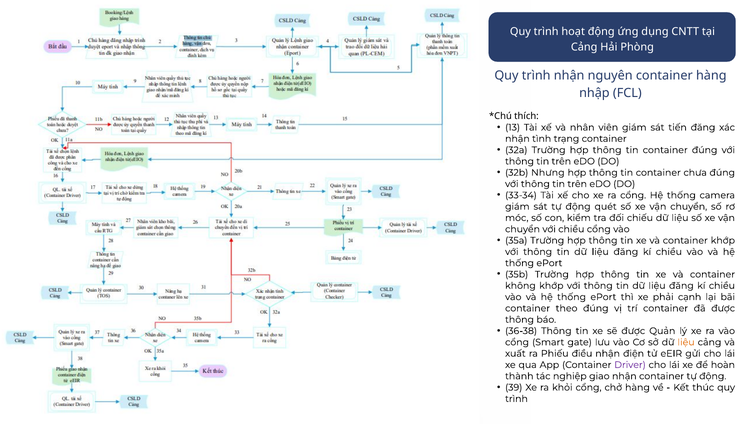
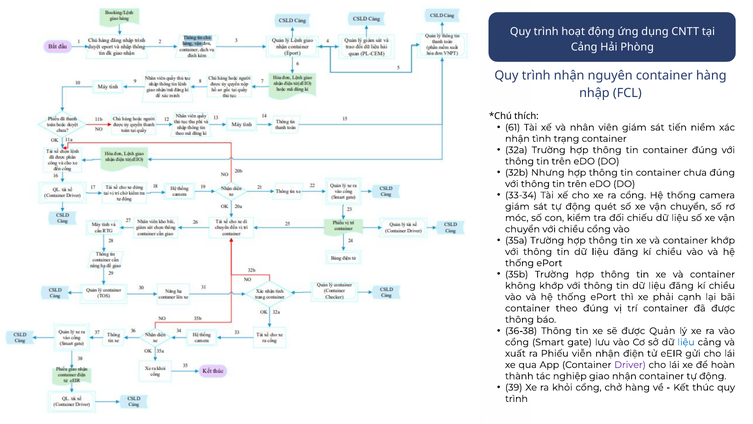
13: 13 -> 61
tiến đăng: đăng -> niềm
liệu at (686, 342) colour: orange -> blue
điều: điều -> viễn
